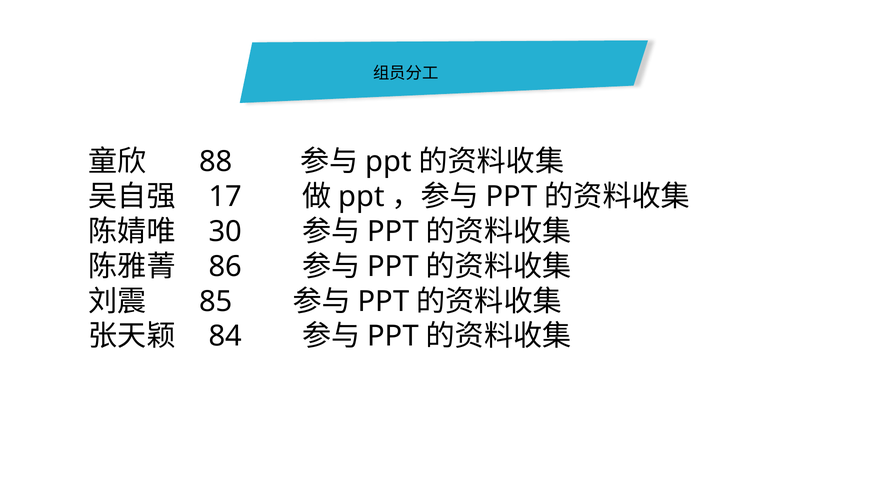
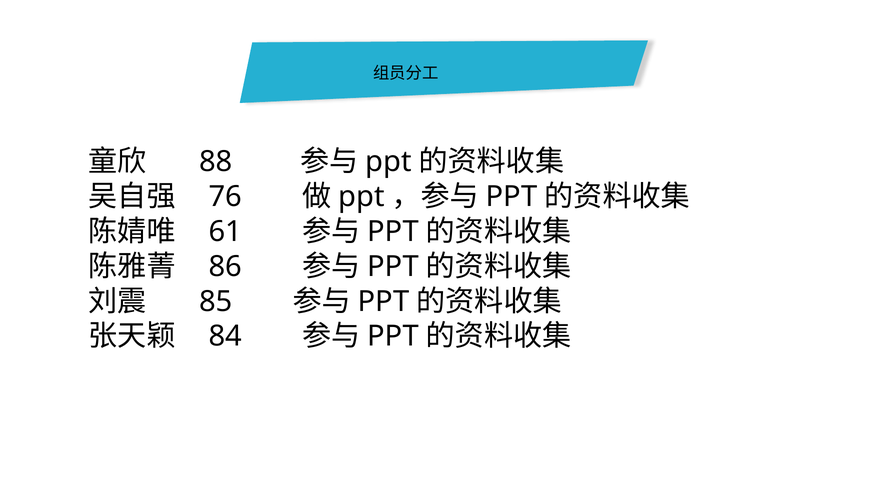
17: 17 -> 76
30: 30 -> 61
